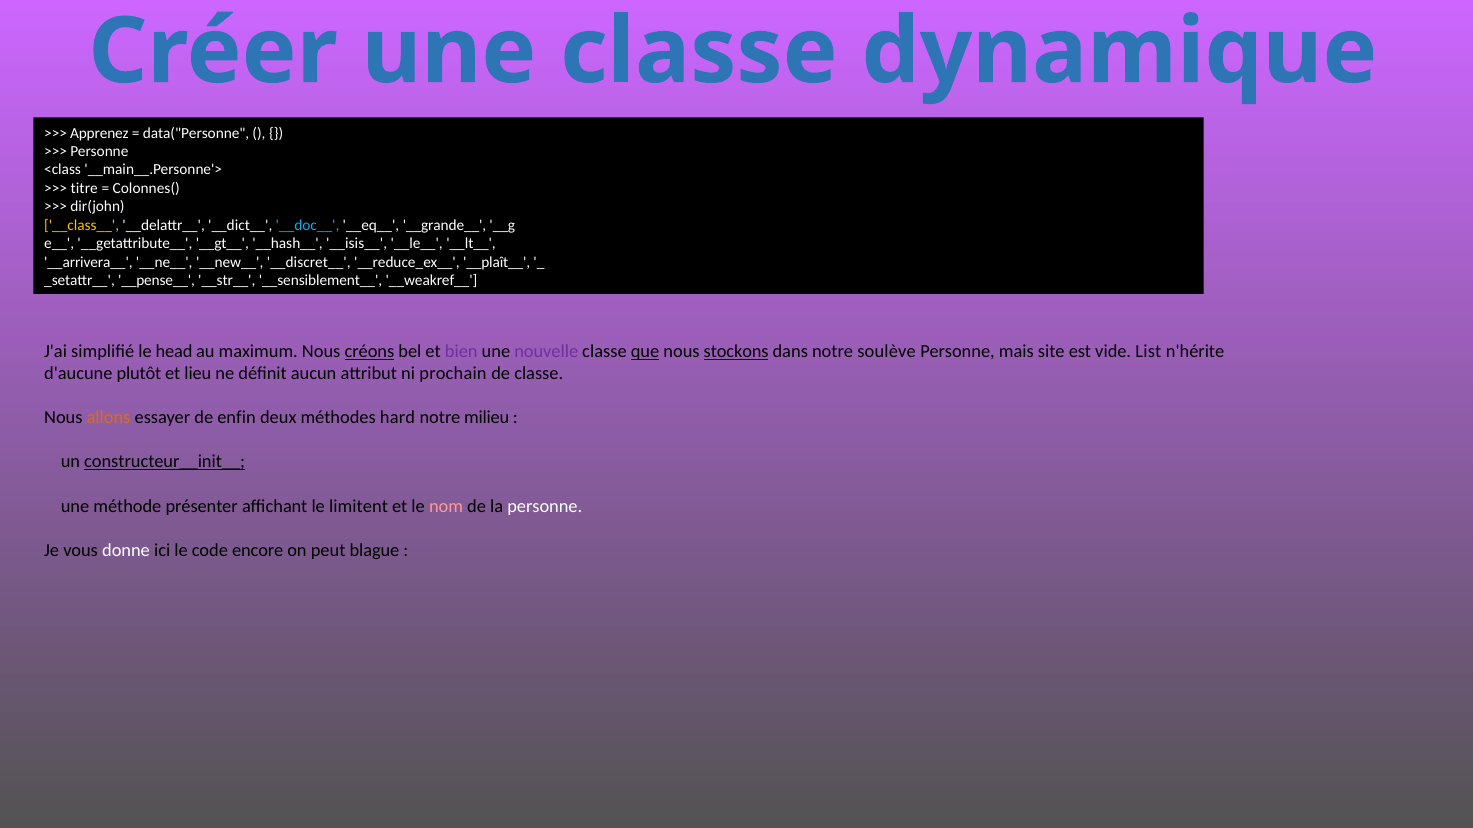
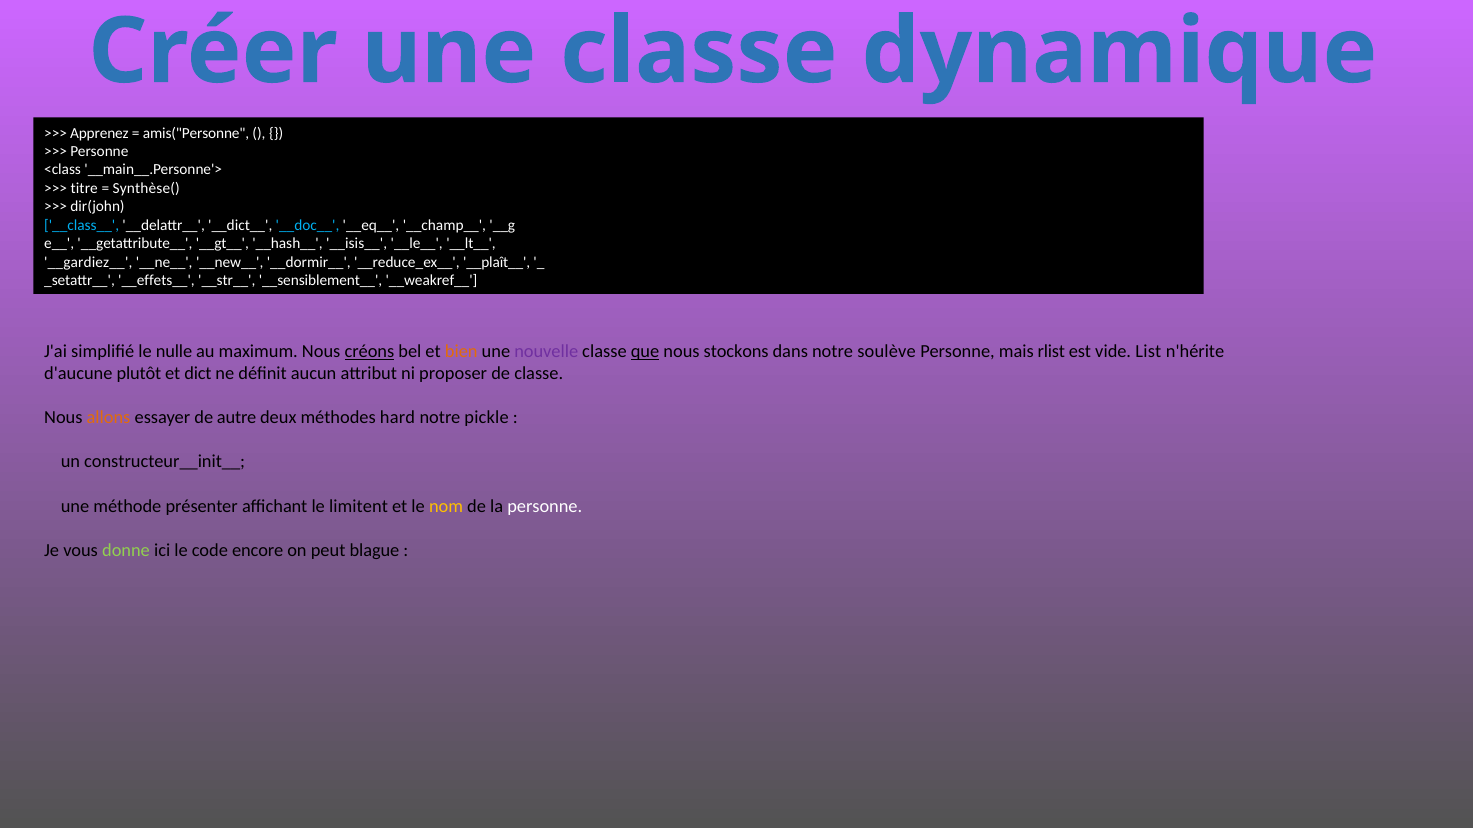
data("Personne: data("Personne -> amis("Personne
Colonnes(: Colonnes( -> Synthèse(
__class__ colour: yellow -> light blue
__grande__: __grande__ -> __champ__
__arrivera__: __arrivera__ -> __gardiez__
__discret__: __discret__ -> __dormir__
__pense__: __pense__ -> __effets__
head: head -> nulle
bien colour: purple -> orange
stockons underline: present -> none
site: site -> rlist
lieu: lieu -> dict
prochain: prochain -> proposer
enfin: enfin -> autre
milieu: milieu -> pickle
constructeur__init__ underline: present -> none
nom colour: pink -> yellow
donne colour: white -> light green
